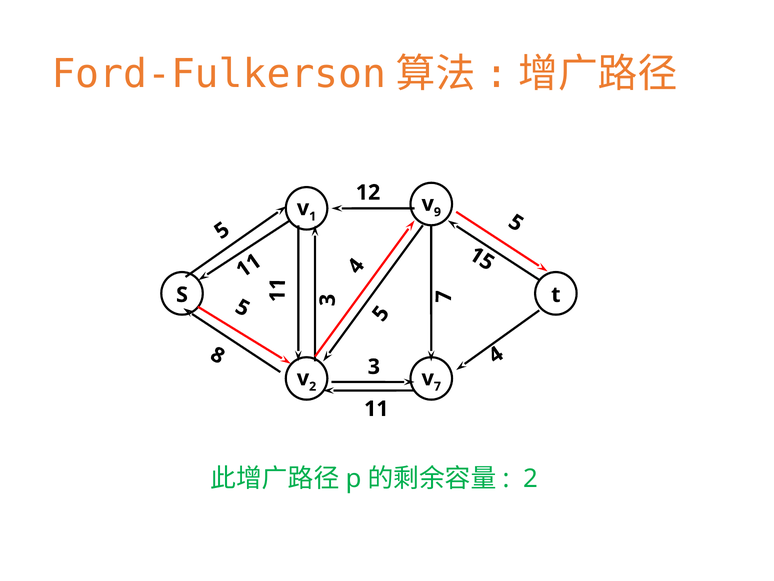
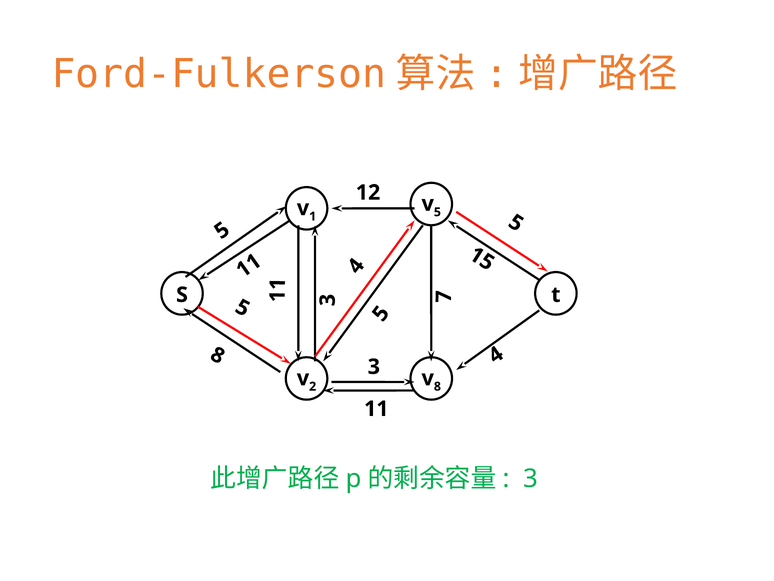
9 at (437, 212): 9 -> 5
7 at (437, 386): 7 -> 8
2 at (530, 479): 2 -> 3
